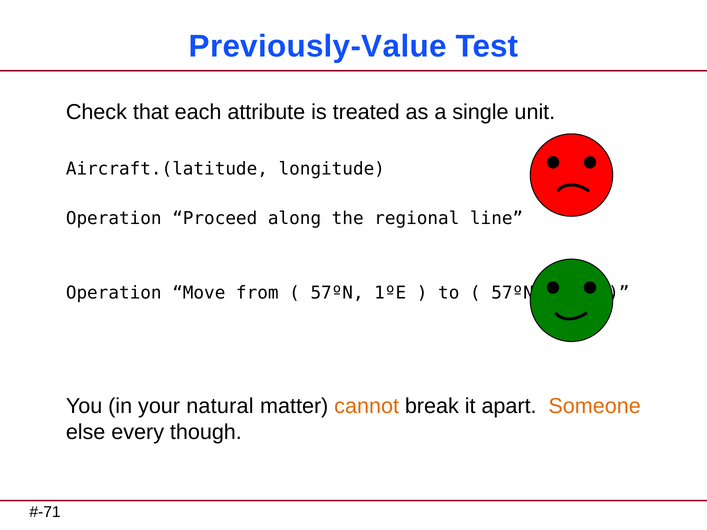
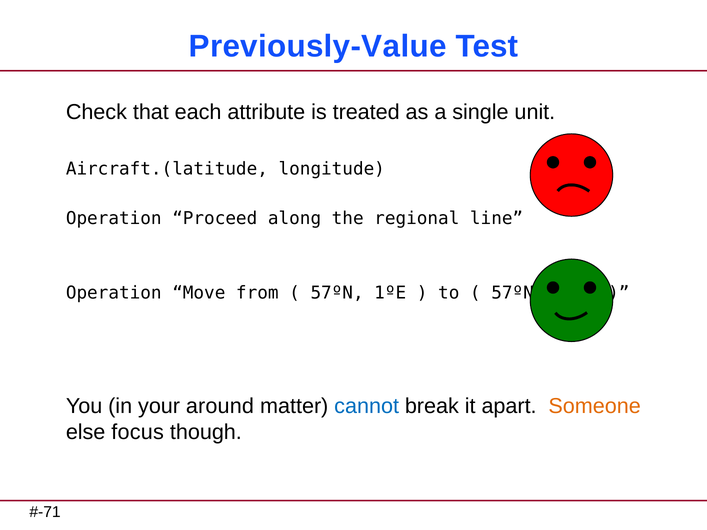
natural: natural -> around
cannot colour: orange -> blue
every: every -> focus
